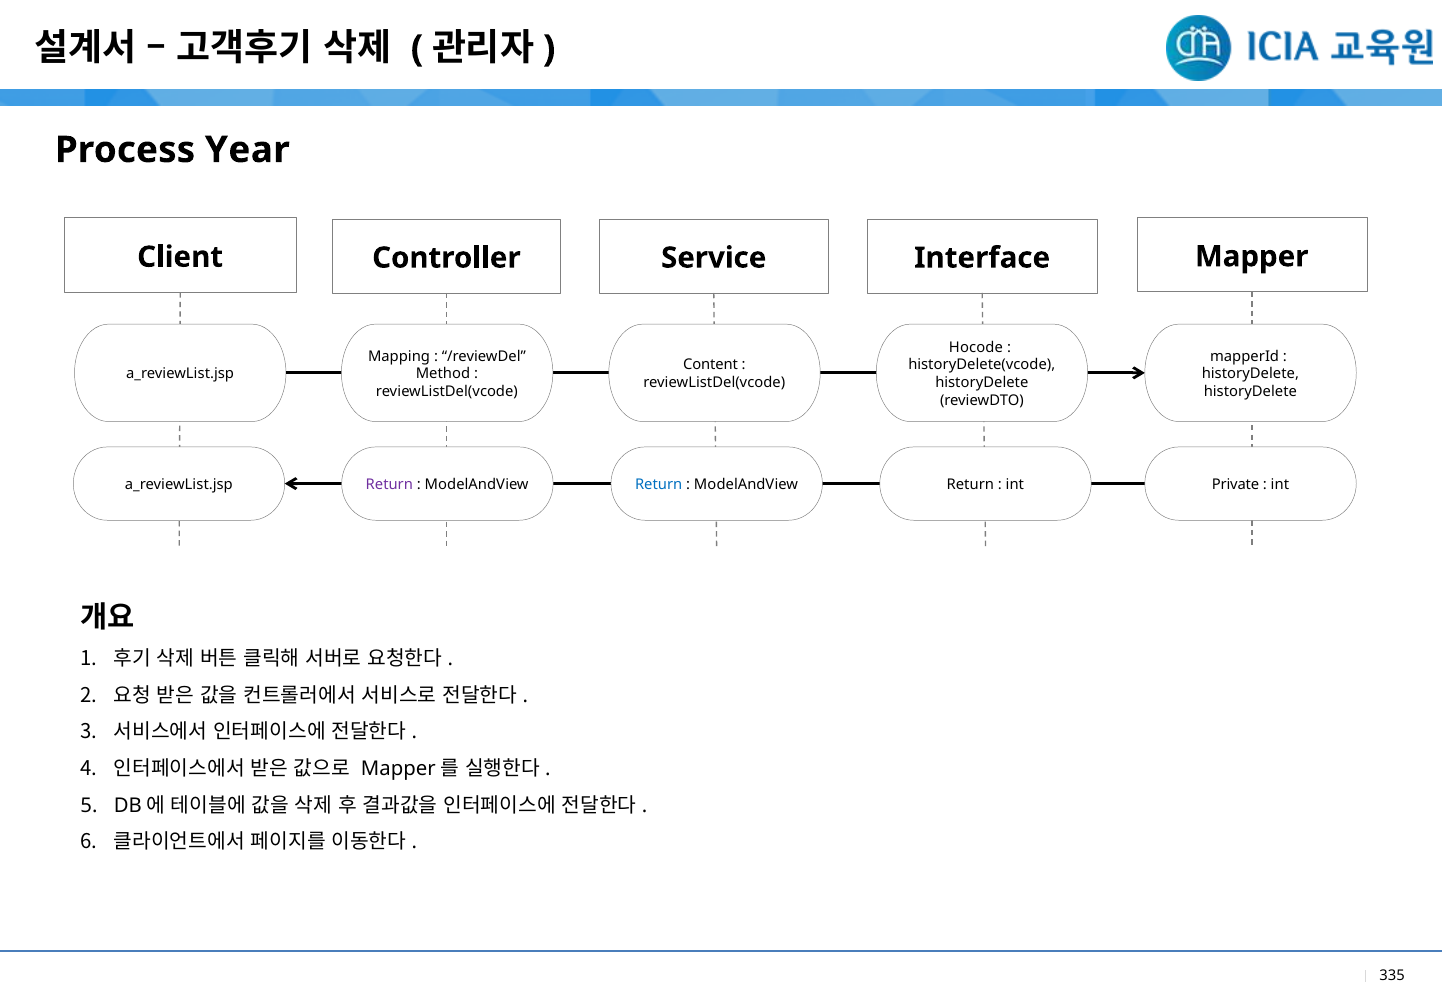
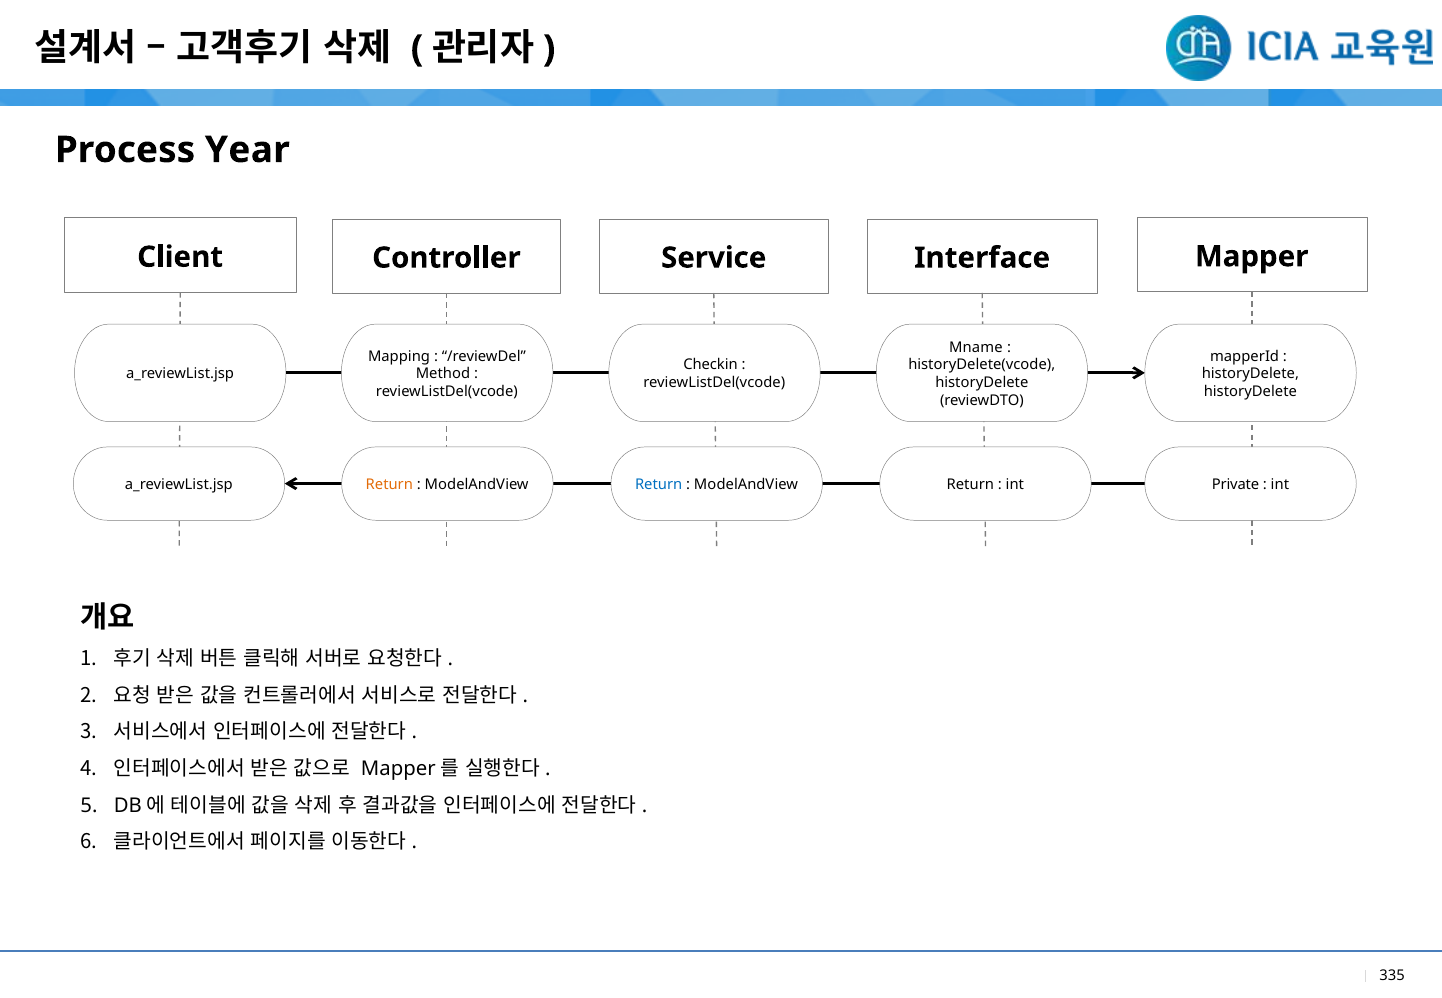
Hocode: Hocode -> Mname
Content: Content -> Checkin
Return at (389, 485) colour: purple -> orange
